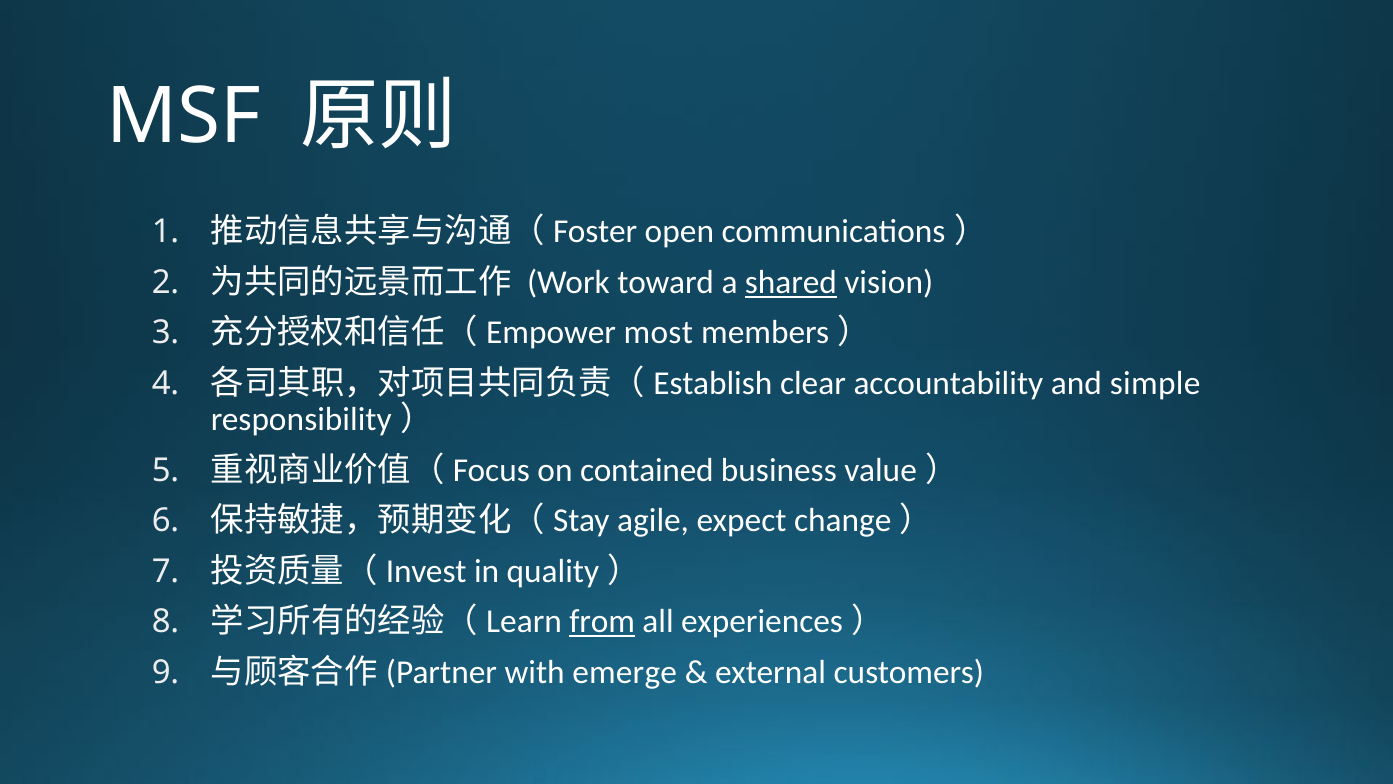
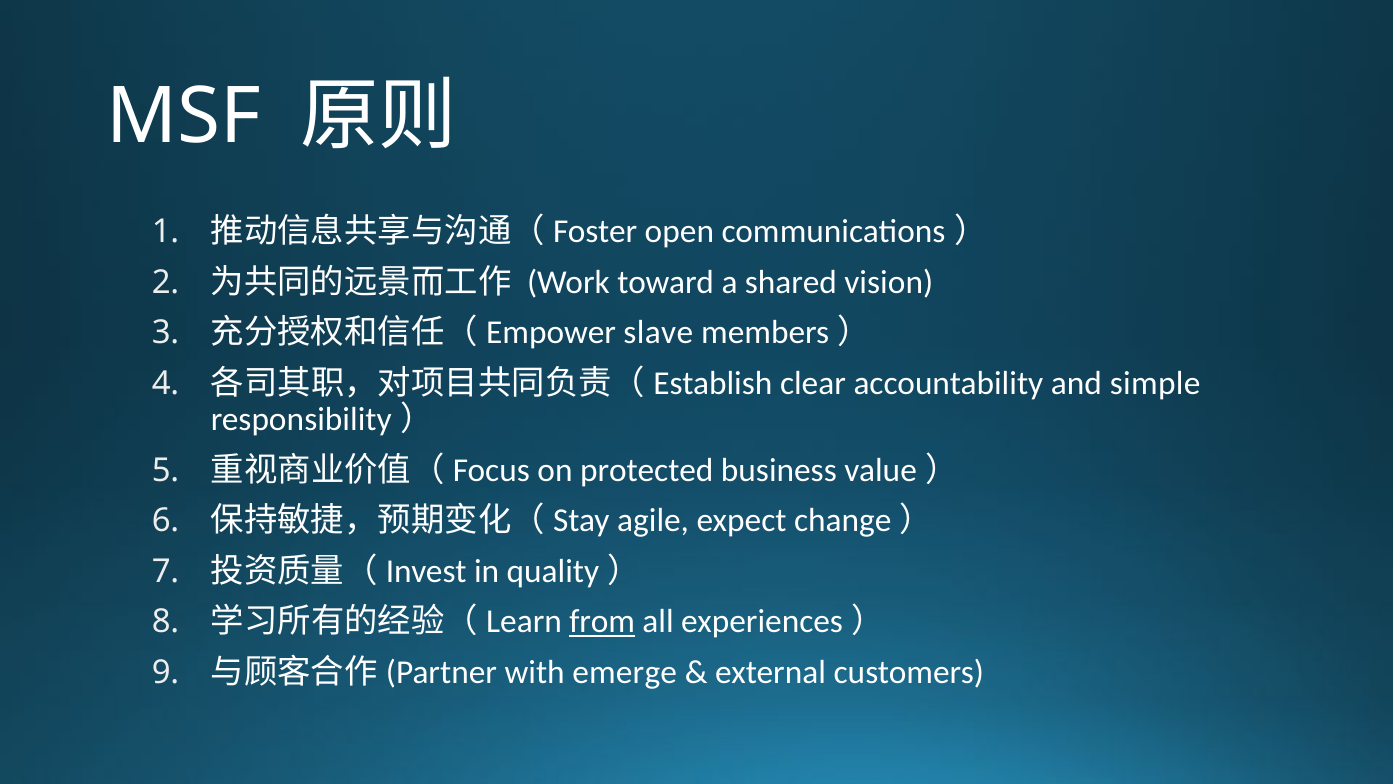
shared underline: present -> none
most: most -> slave
contained: contained -> protected
